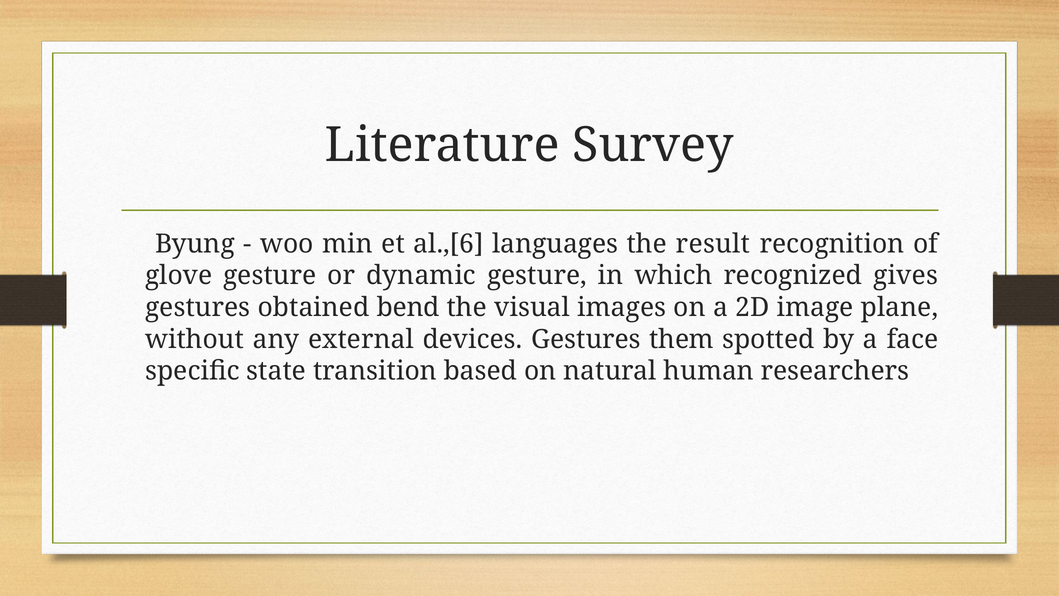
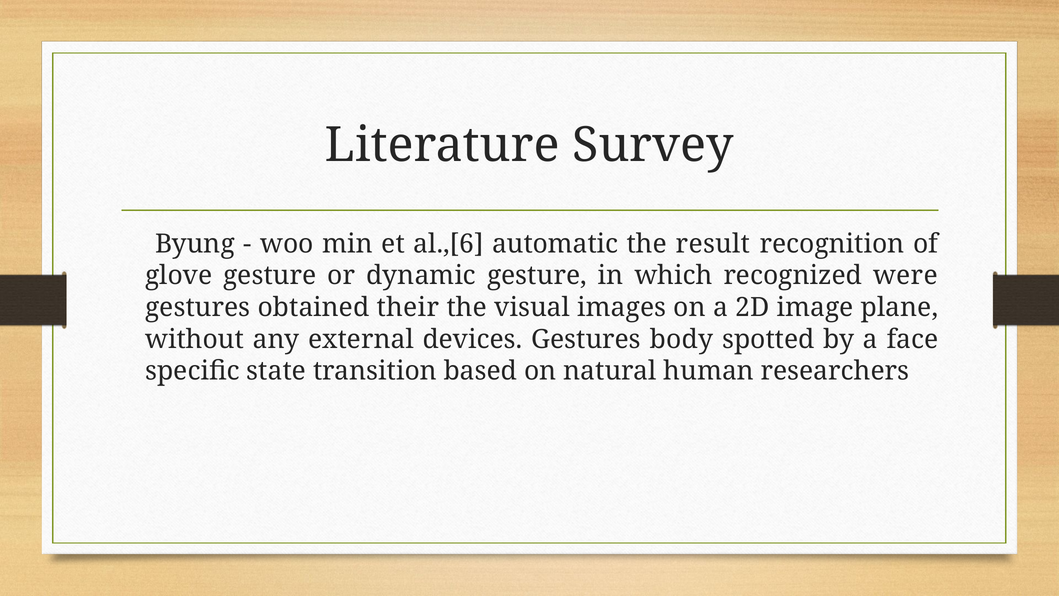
languages: languages -> automatic
gives: gives -> were
bend: bend -> their
them: them -> body
